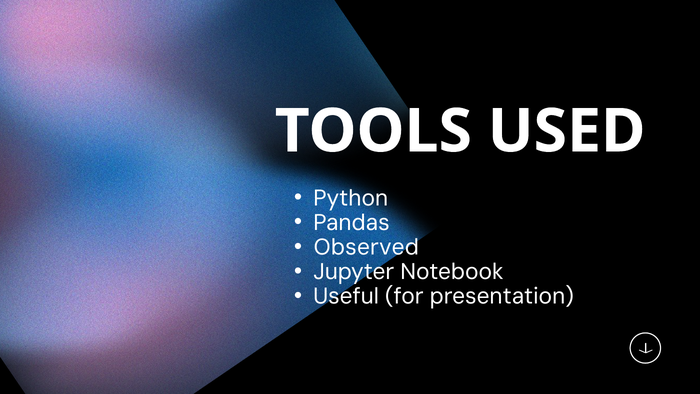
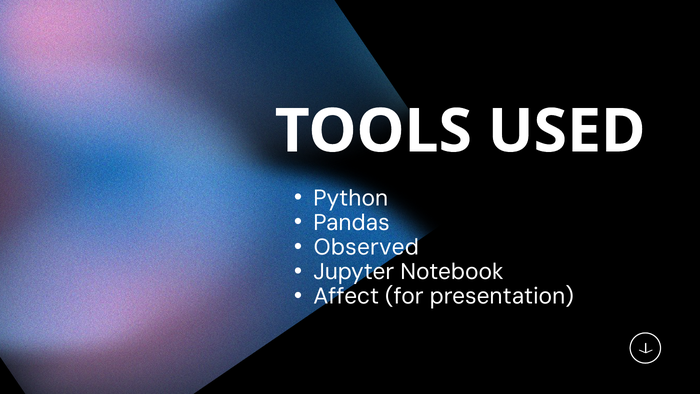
Useful: Useful -> Affect
